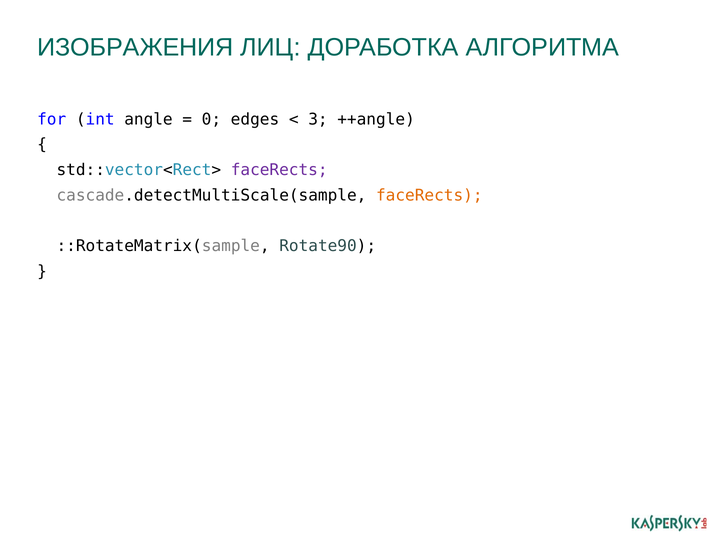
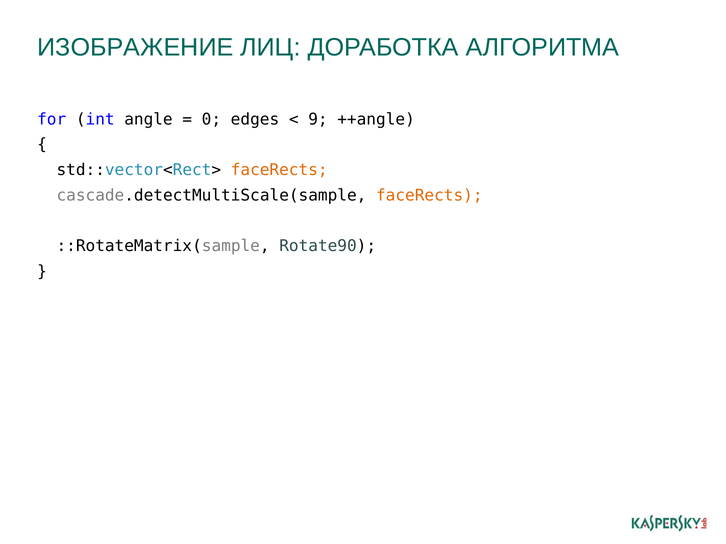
ИЗОБРАЖЕНИЯ: ИЗОБРАЖЕНИЯ -> ИЗОБРАЖЕНИЕ
3: 3 -> 9
faceRects at (279, 170) colour: purple -> orange
